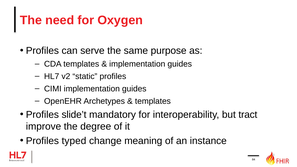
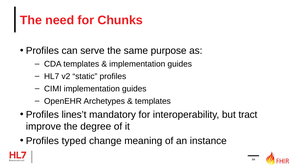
Oxygen: Oxygen -> Chunks
slide’t: slide’t -> lines’t
